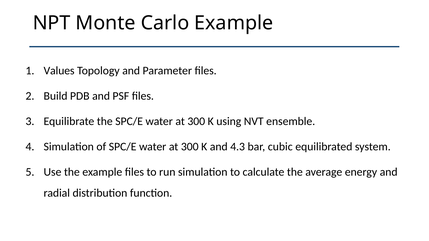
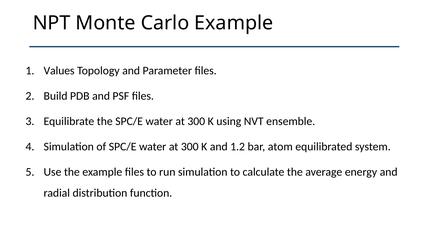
4.3: 4.3 -> 1.2
cubic: cubic -> atom
